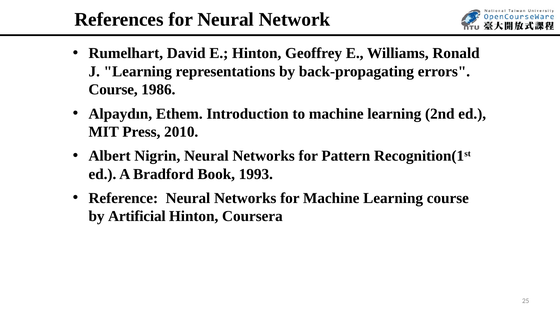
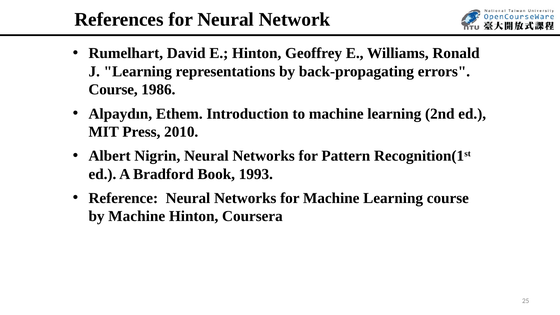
by Artificial: Artificial -> Machine
